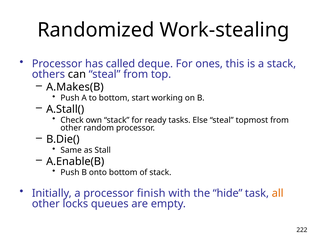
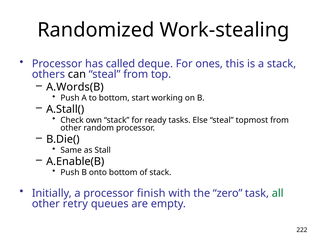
A.Makes(B: A.Makes(B -> A.Words(B
hide: hide -> zero
all colour: orange -> green
locks: locks -> retry
